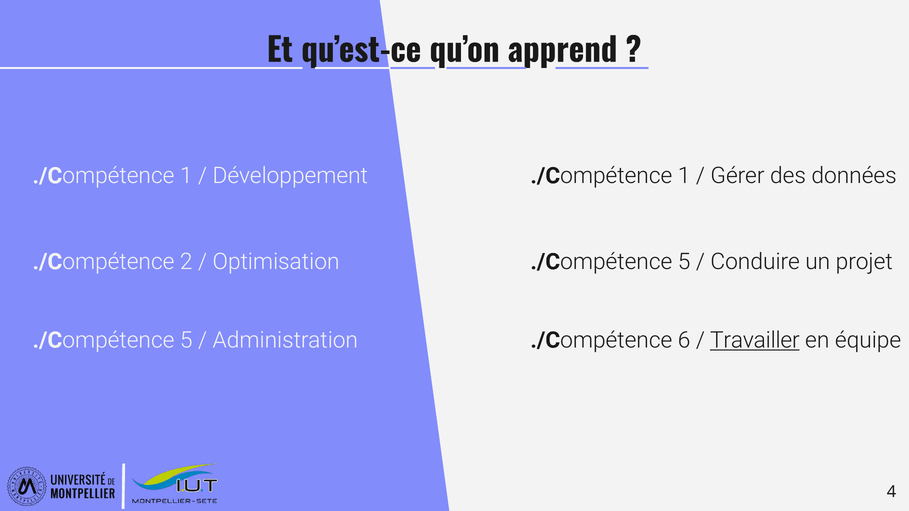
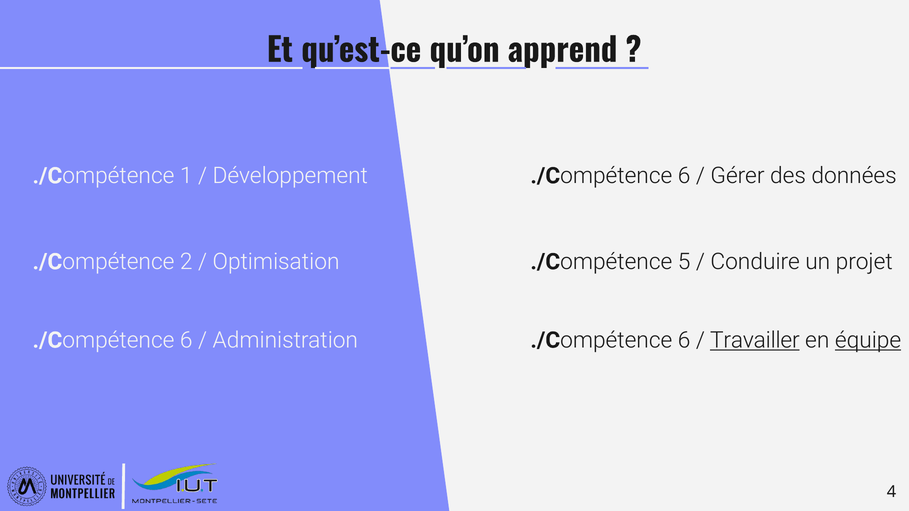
1 at (684, 176): 1 -> 6
5 at (186, 340): 5 -> 6
équipe underline: none -> present
